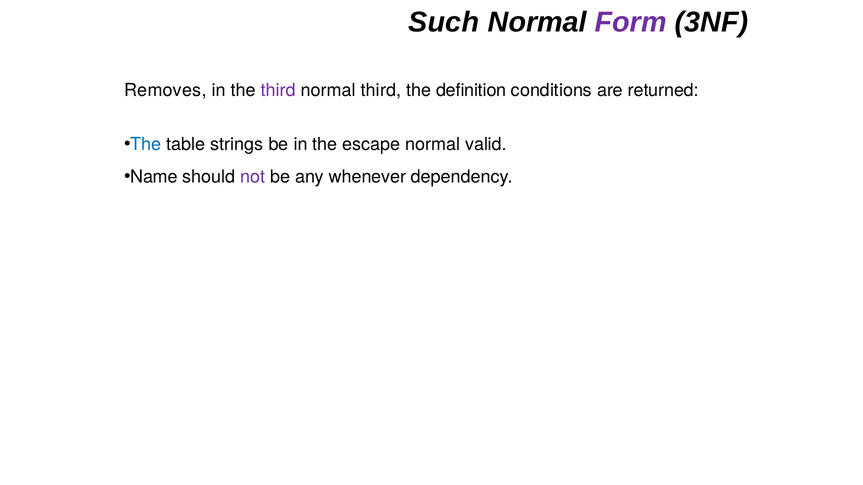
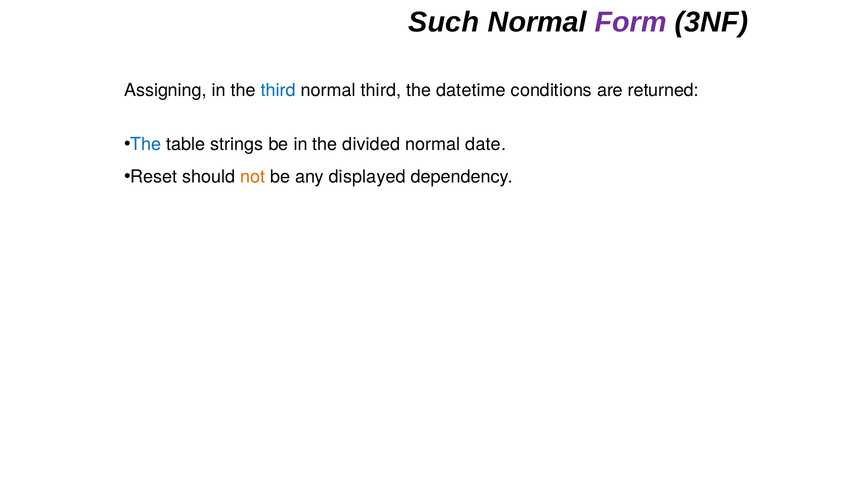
Removes: Removes -> Assigning
third at (278, 91) colour: purple -> blue
definition: definition -> datetime
escape: escape -> divided
valid: valid -> date
Name: Name -> Reset
not colour: purple -> orange
whenever: whenever -> displayed
